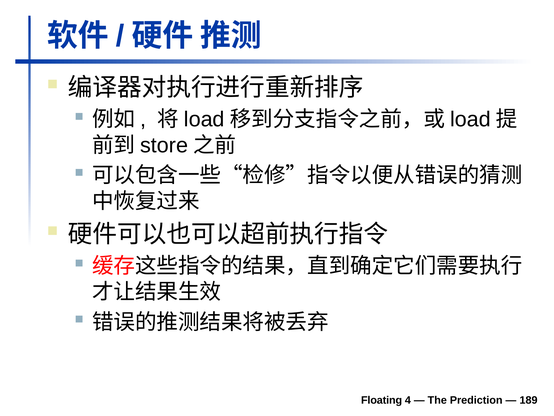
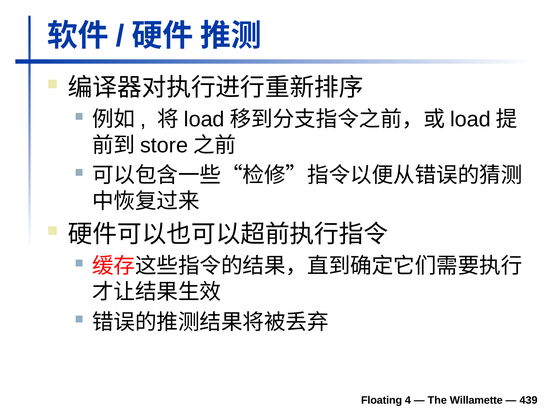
Prediction: Prediction -> Willamette
189: 189 -> 439
